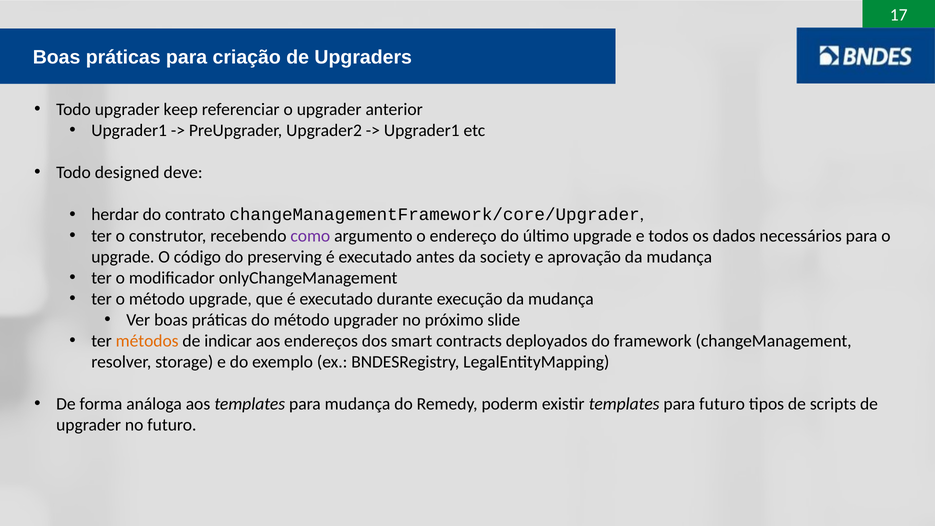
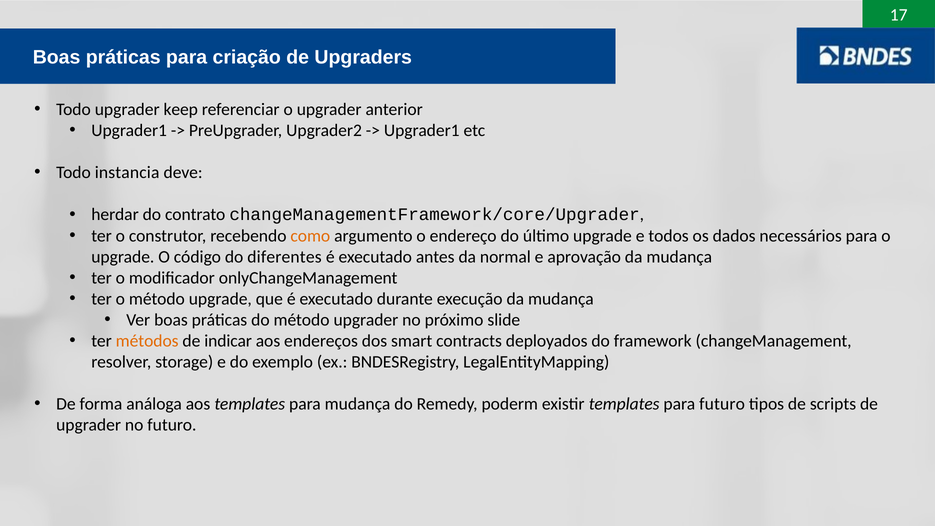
designed: designed -> instancia
como colour: purple -> orange
preserving: preserving -> diferentes
society: society -> normal
